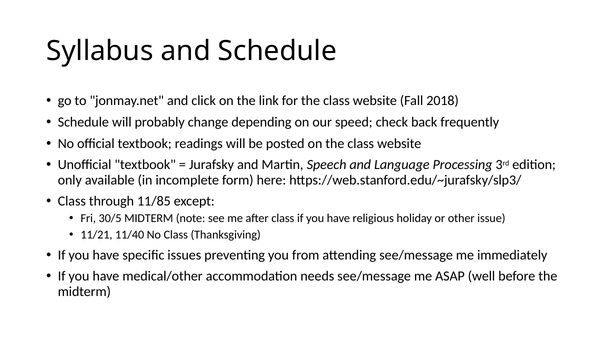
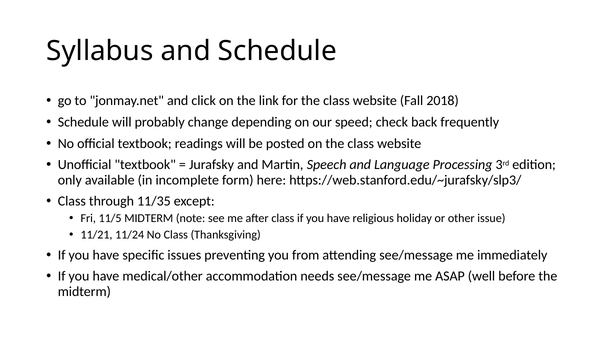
11/85: 11/85 -> 11/35
30/5: 30/5 -> 11/5
11/40: 11/40 -> 11/24
